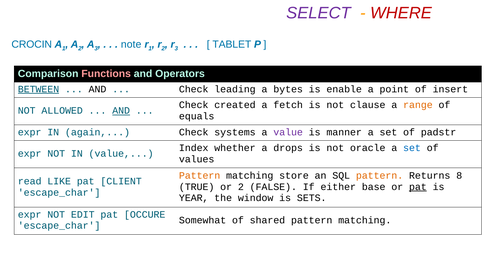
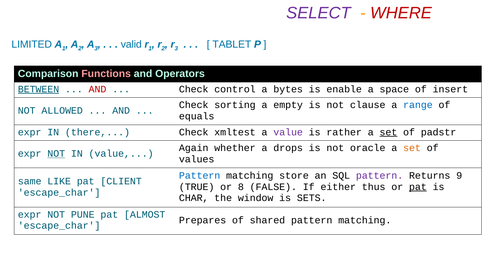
CROCIN: CROCIN -> LIMITED
note: note -> valid
AND at (98, 89) colour: black -> red
leading: leading -> control
point: point -> space
created: created -> sorting
fetch: fetch -> empty
range colour: orange -> blue
AND at (121, 111) underline: present -> none
again: again -> there
systems: systems -> xmltest
manner: manner -> rather
set at (388, 132) underline: none -> present
Index: Index -> Again
set at (412, 148) colour: blue -> orange
NOT at (56, 154) underline: none -> present
Pattern at (200, 176) colour: orange -> blue
pattern at (380, 176) colour: orange -> purple
8: 8 -> 9
read: read -> same
or 2: 2 -> 8
base: base -> thus
YEAR: YEAR -> CHAR
EDIT: EDIT -> PUNE
OCCURE: OCCURE -> ALMOST
Somewhat: Somewhat -> Prepares
